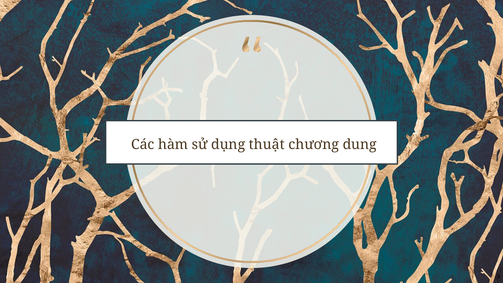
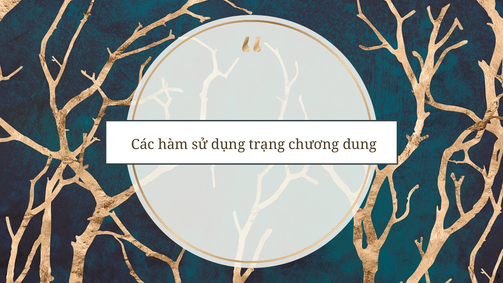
thuật: thuật -> trạng
